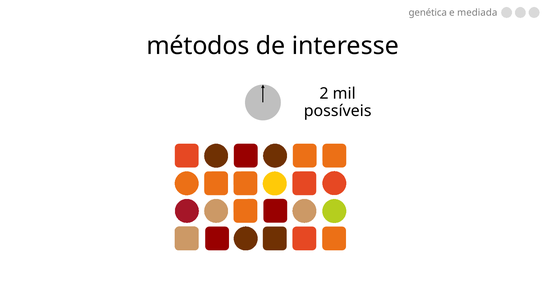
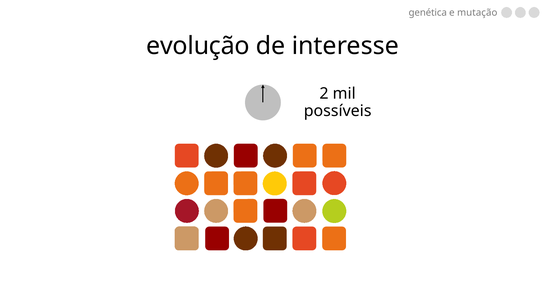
mediada: mediada -> mutação
métodos: métodos -> evolução
